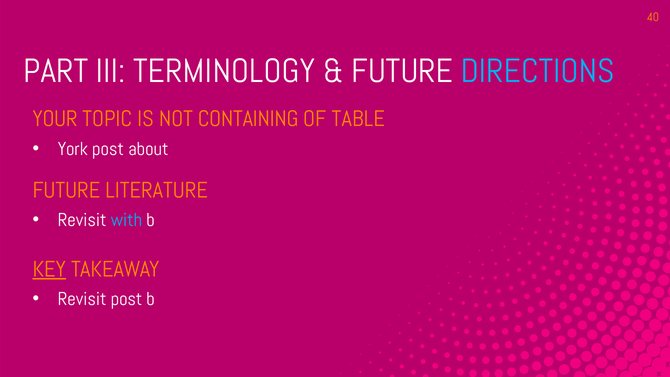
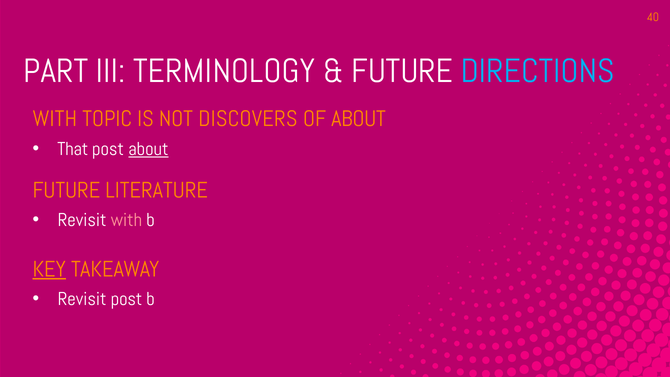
YOUR at (55, 119): YOUR -> WITH
CONTAINING: CONTAINING -> DISCOVERS
OF TABLE: TABLE -> ABOUT
York: York -> That
about at (148, 149) underline: none -> present
with at (126, 220) colour: light blue -> pink
